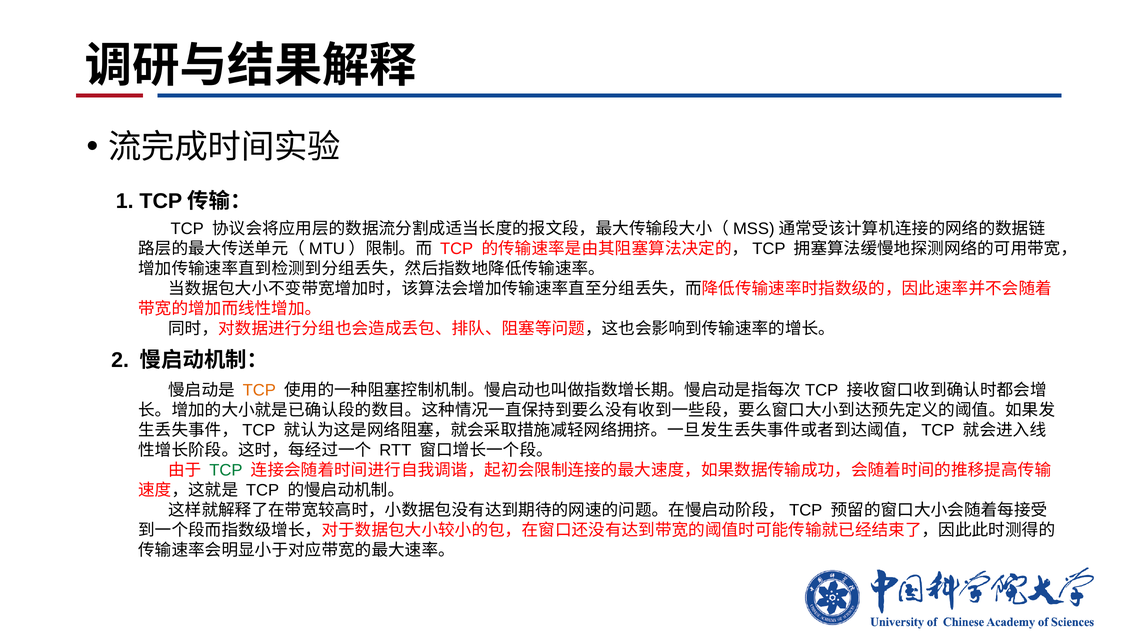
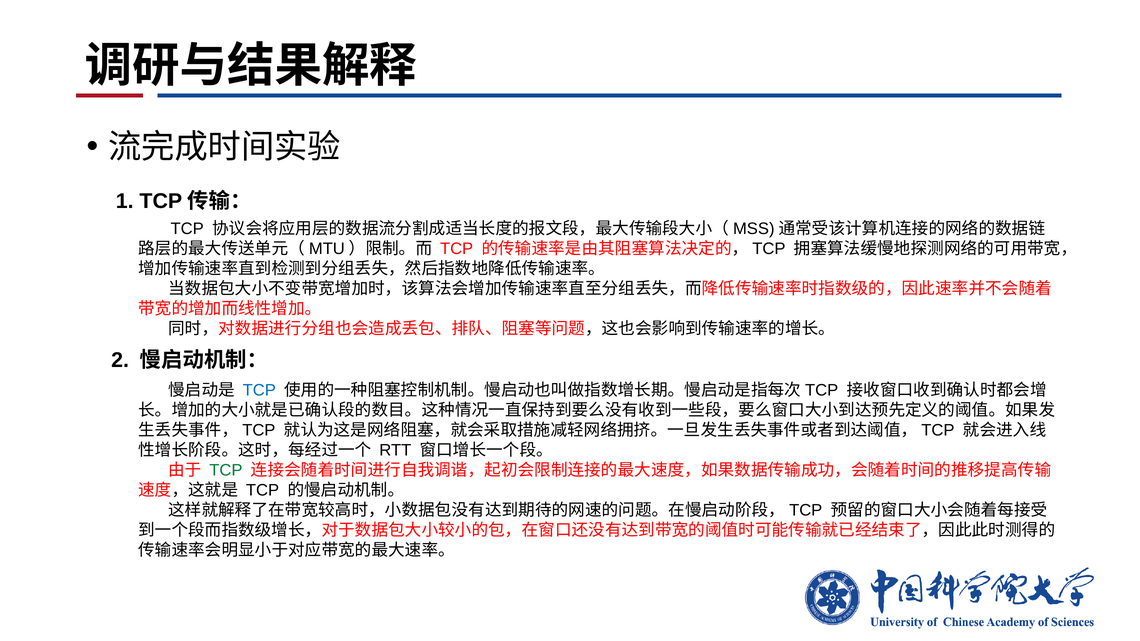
TCP at (259, 391) colour: orange -> blue
